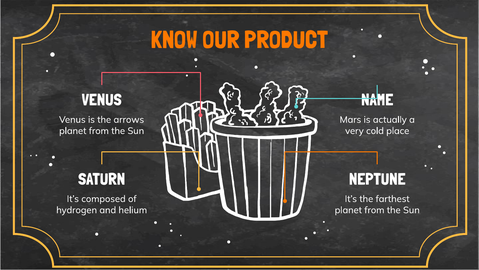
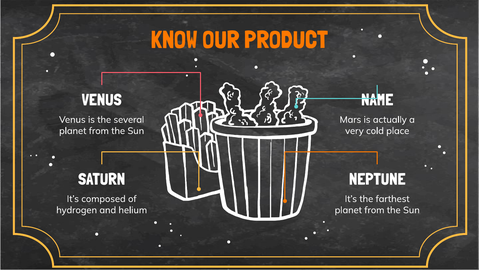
arrows: arrows -> several
